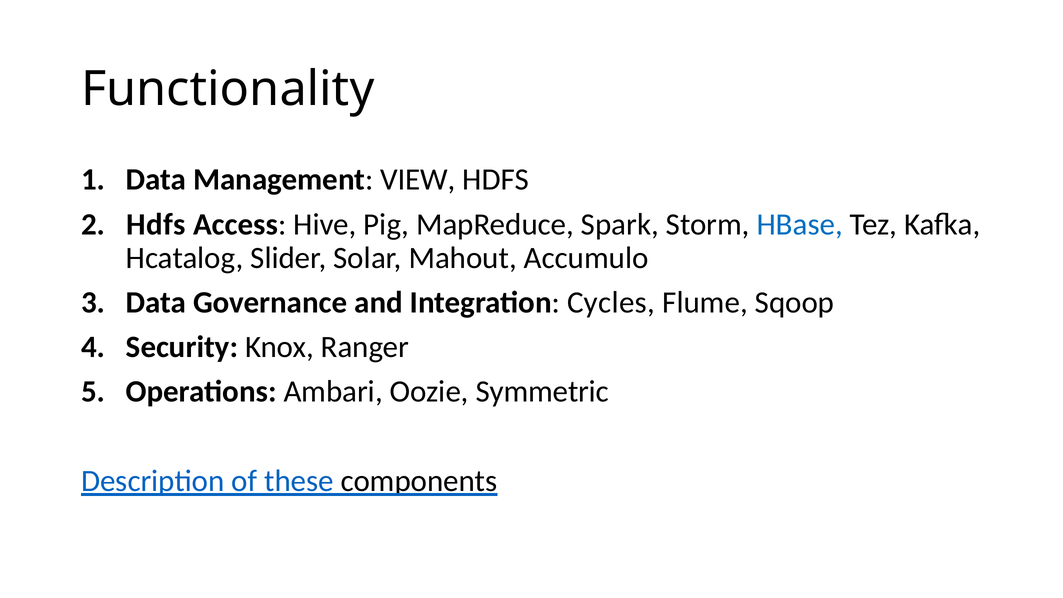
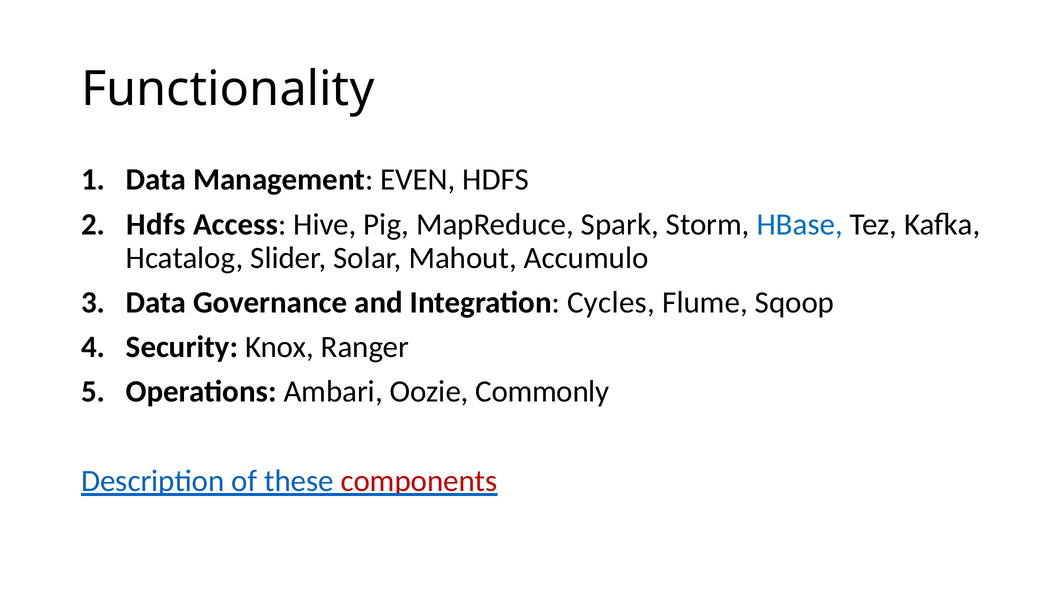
VIEW: VIEW -> EVEN
Symmetric: Symmetric -> Commonly
components colour: black -> red
